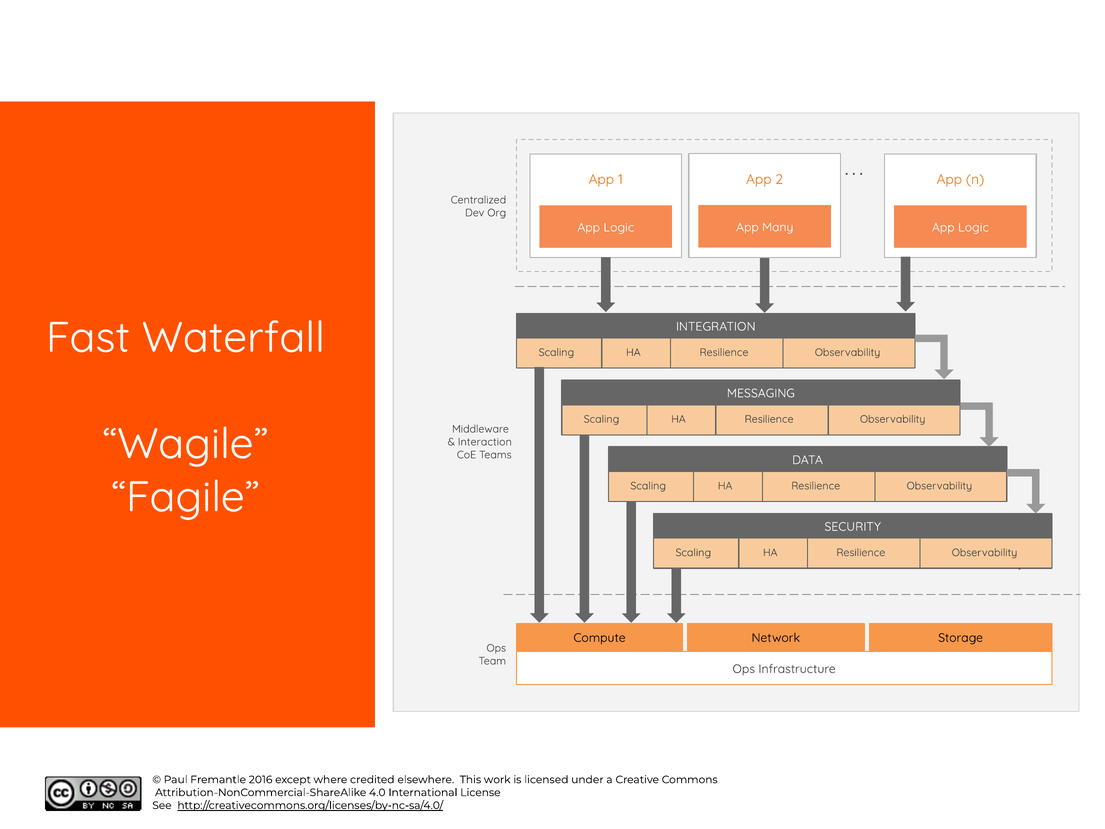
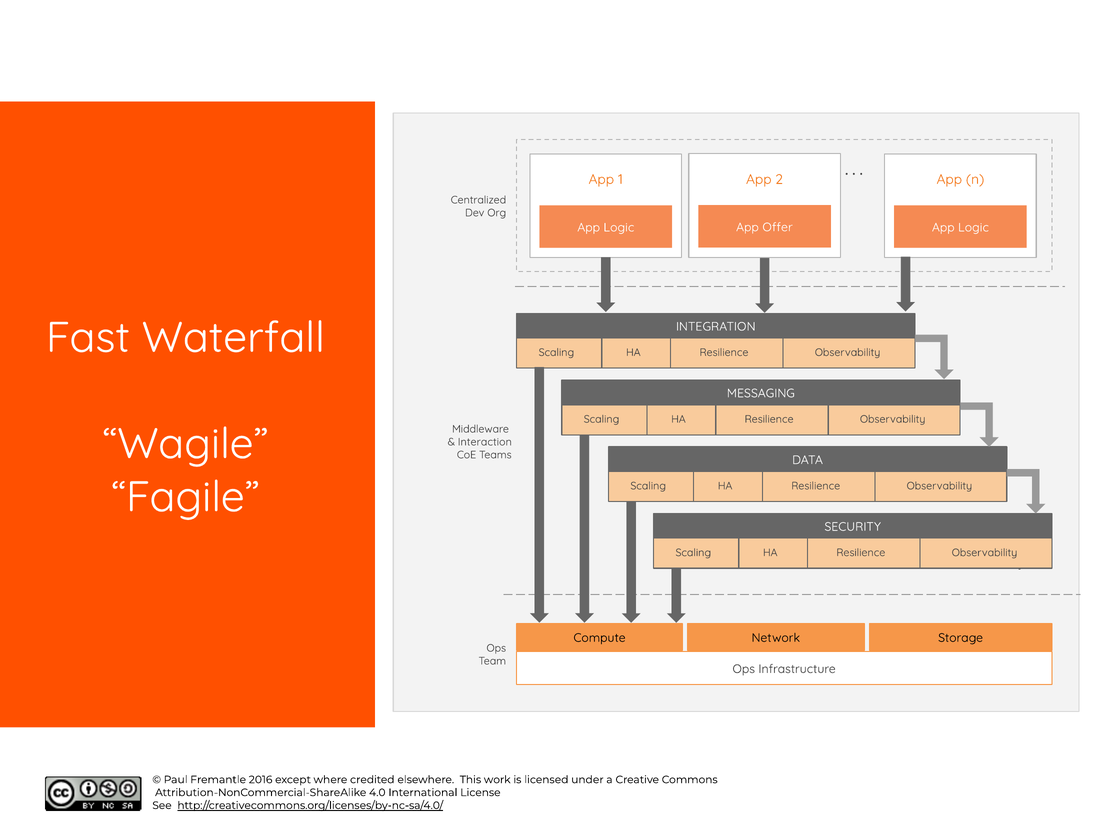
Many: Many -> Offer
